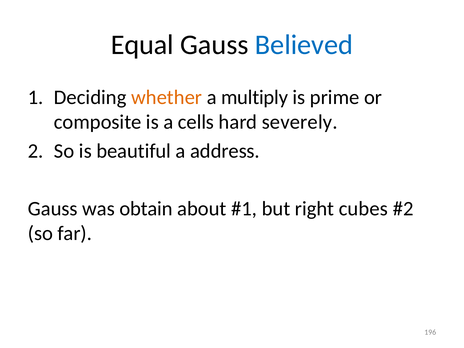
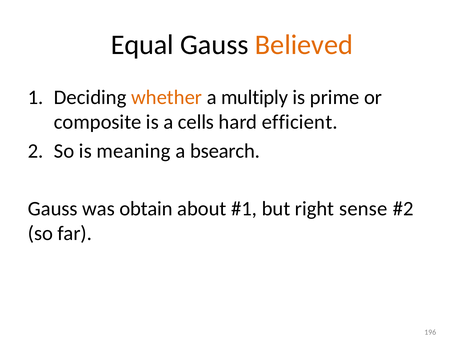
Believed colour: blue -> orange
severely: severely -> efficient
beautiful: beautiful -> meaning
address: address -> bsearch
cubes: cubes -> sense
